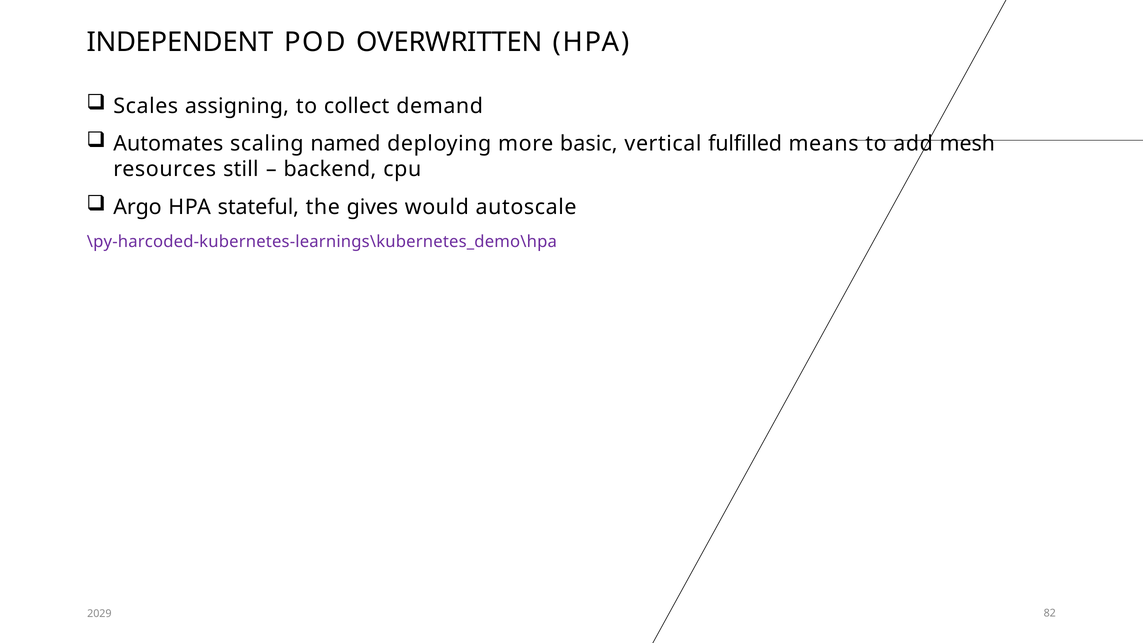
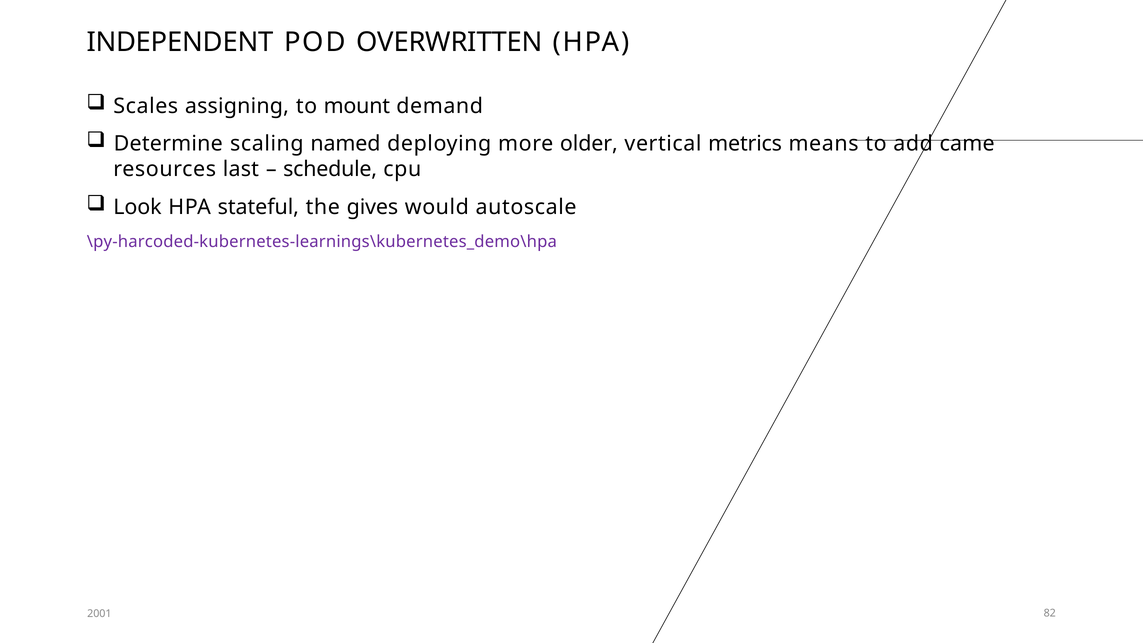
collect: collect -> mount
Automates: Automates -> Determine
basic: basic -> older
fulfilled: fulfilled -> metrics
mesh: mesh -> came
still: still -> last
backend: backend -> schedule
Argo: Argo -> Look
2029: 2029 -> 2001
